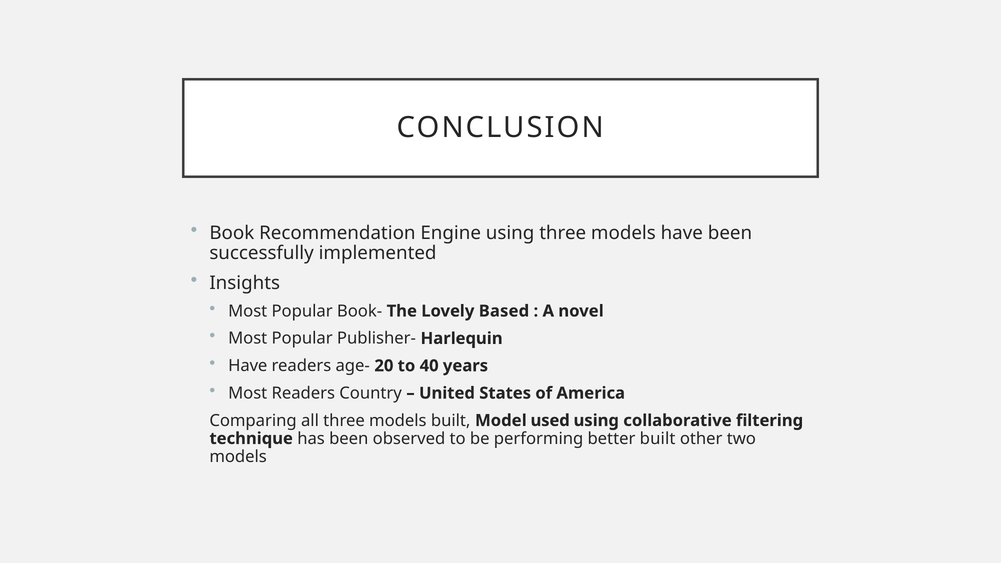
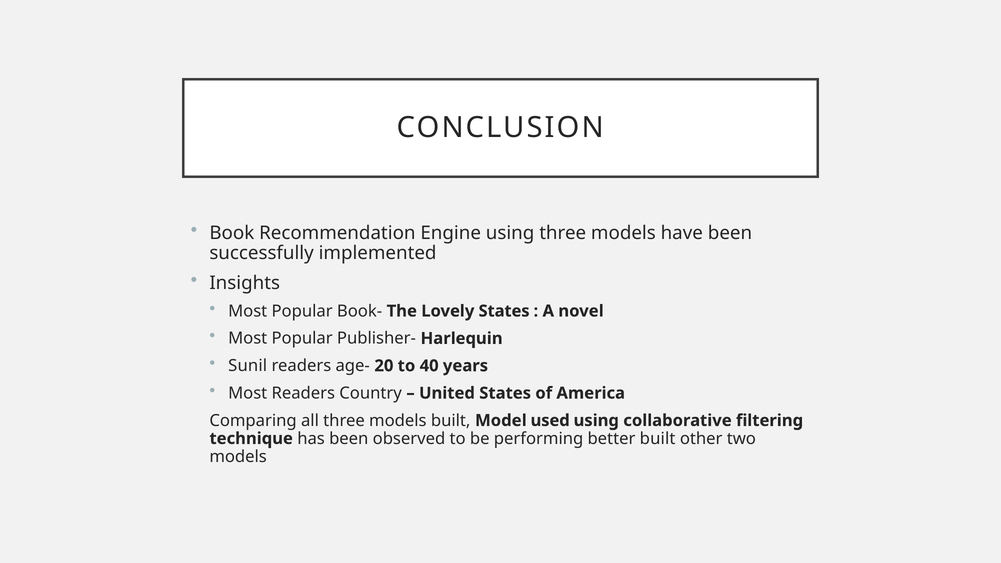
Lovely Based: Based -> States
Have at (248, 366): Have -> Sunil
